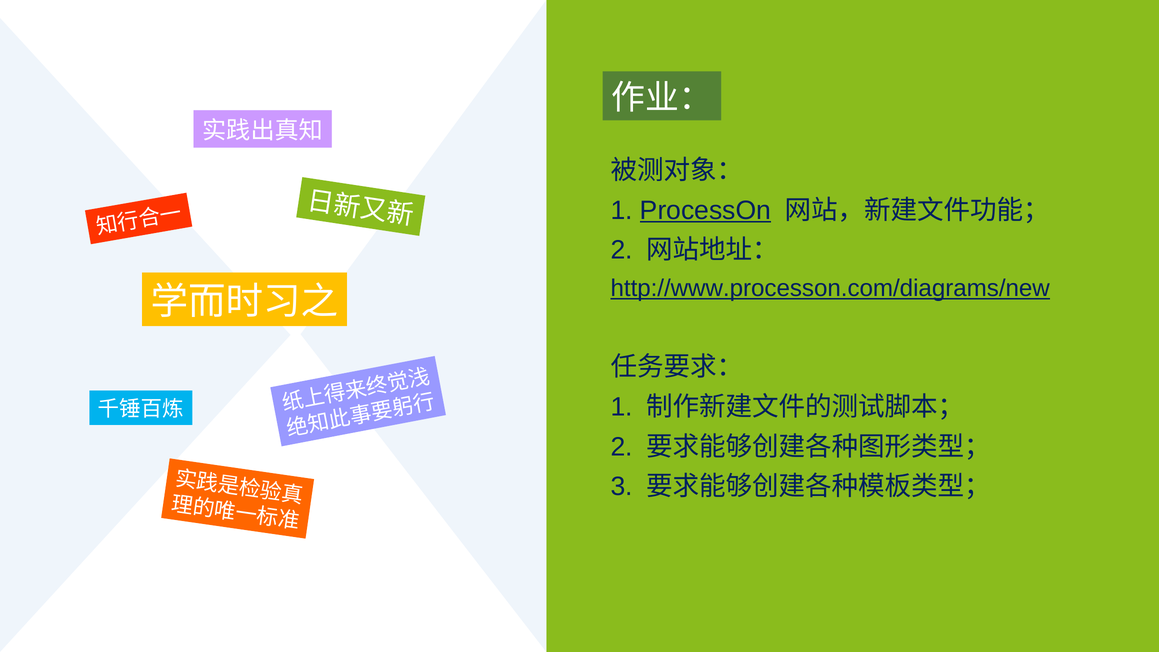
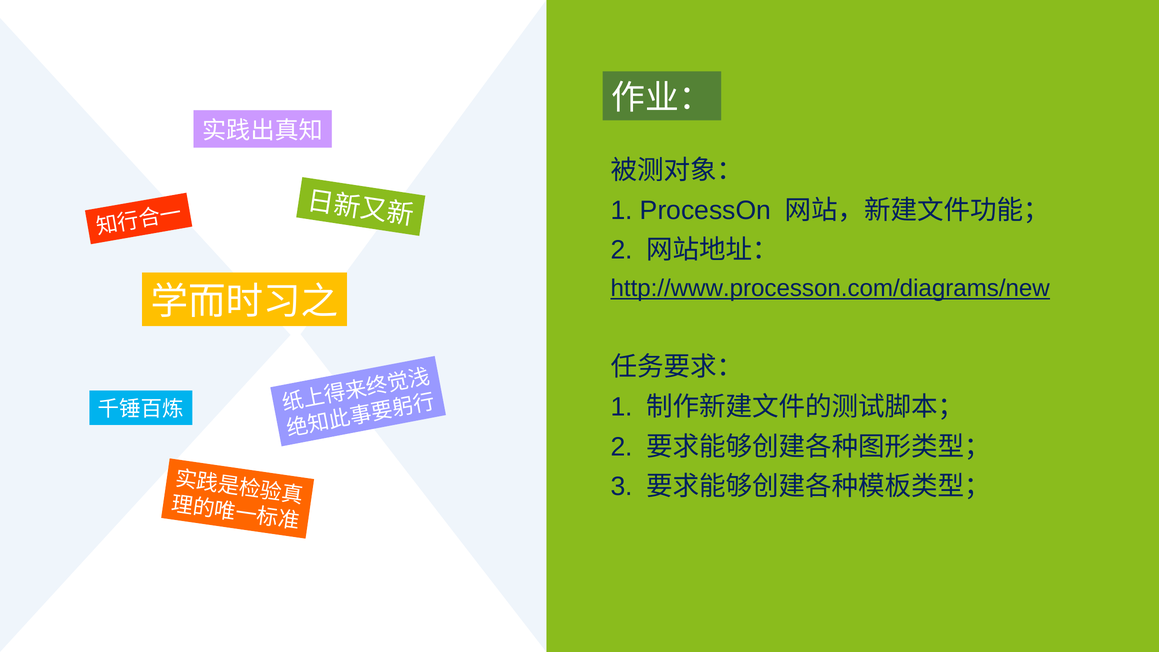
ProcessOn underline: present -> none
